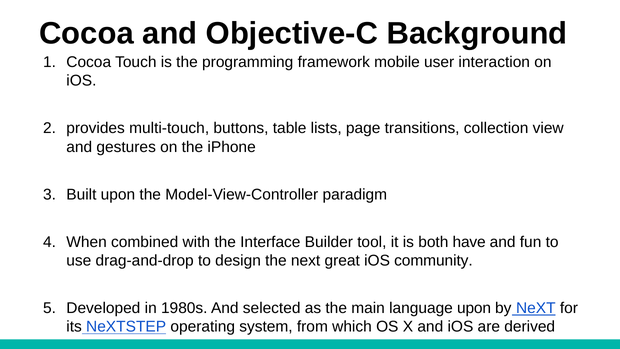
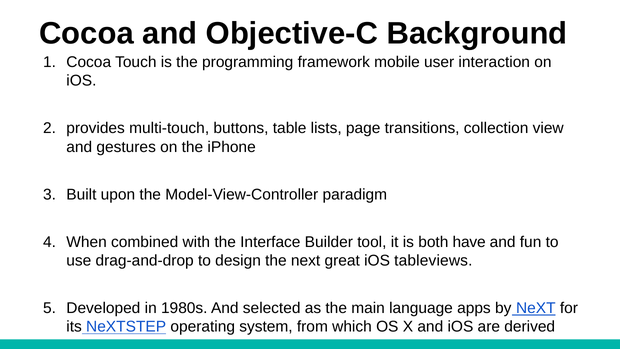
community: community -> tableviews
language upon: upon -> apps
